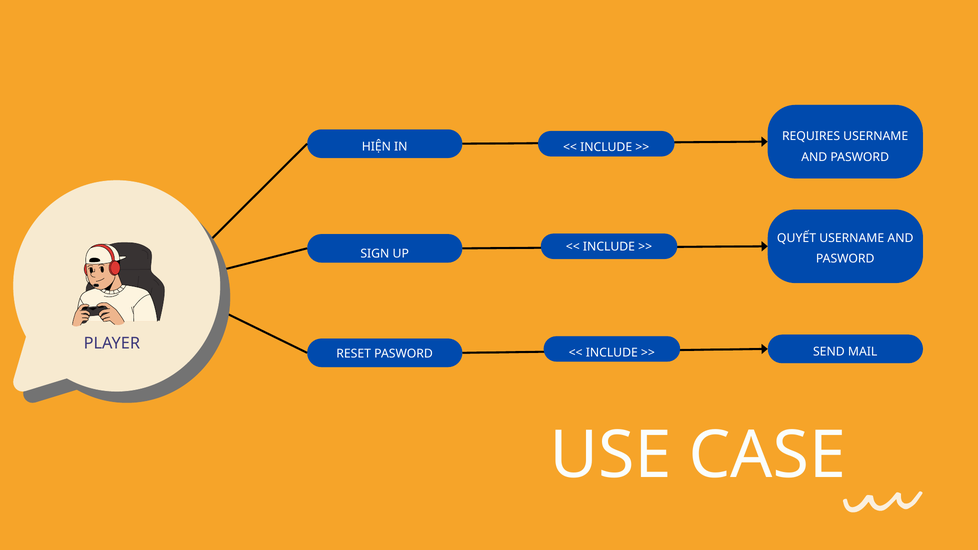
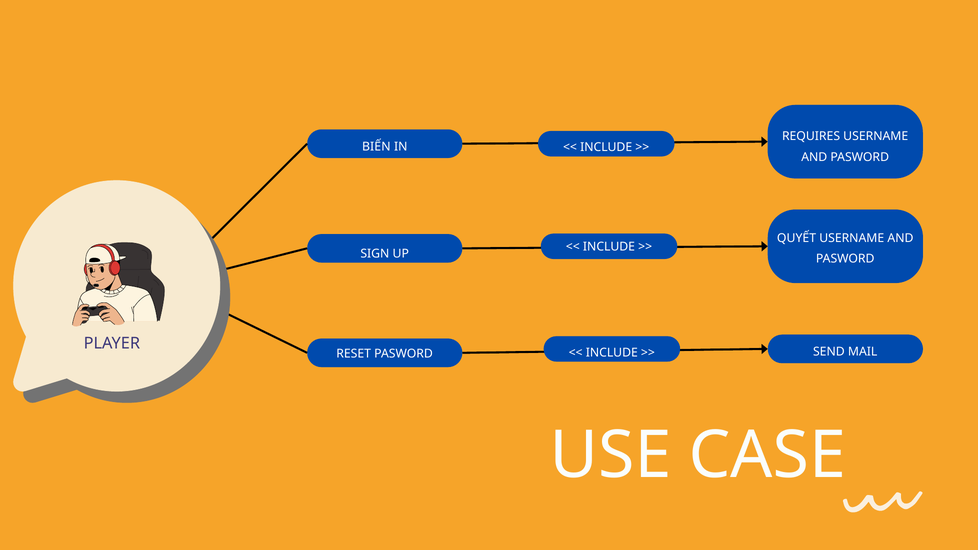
HIỆN: HIỆN -> BIẾN
